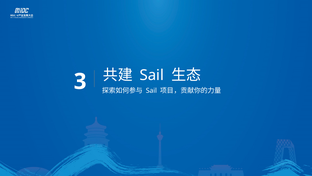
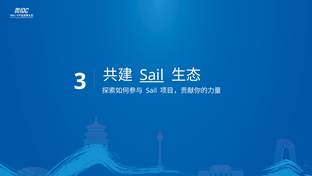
Sail at (152, 75) underline: none -> present
